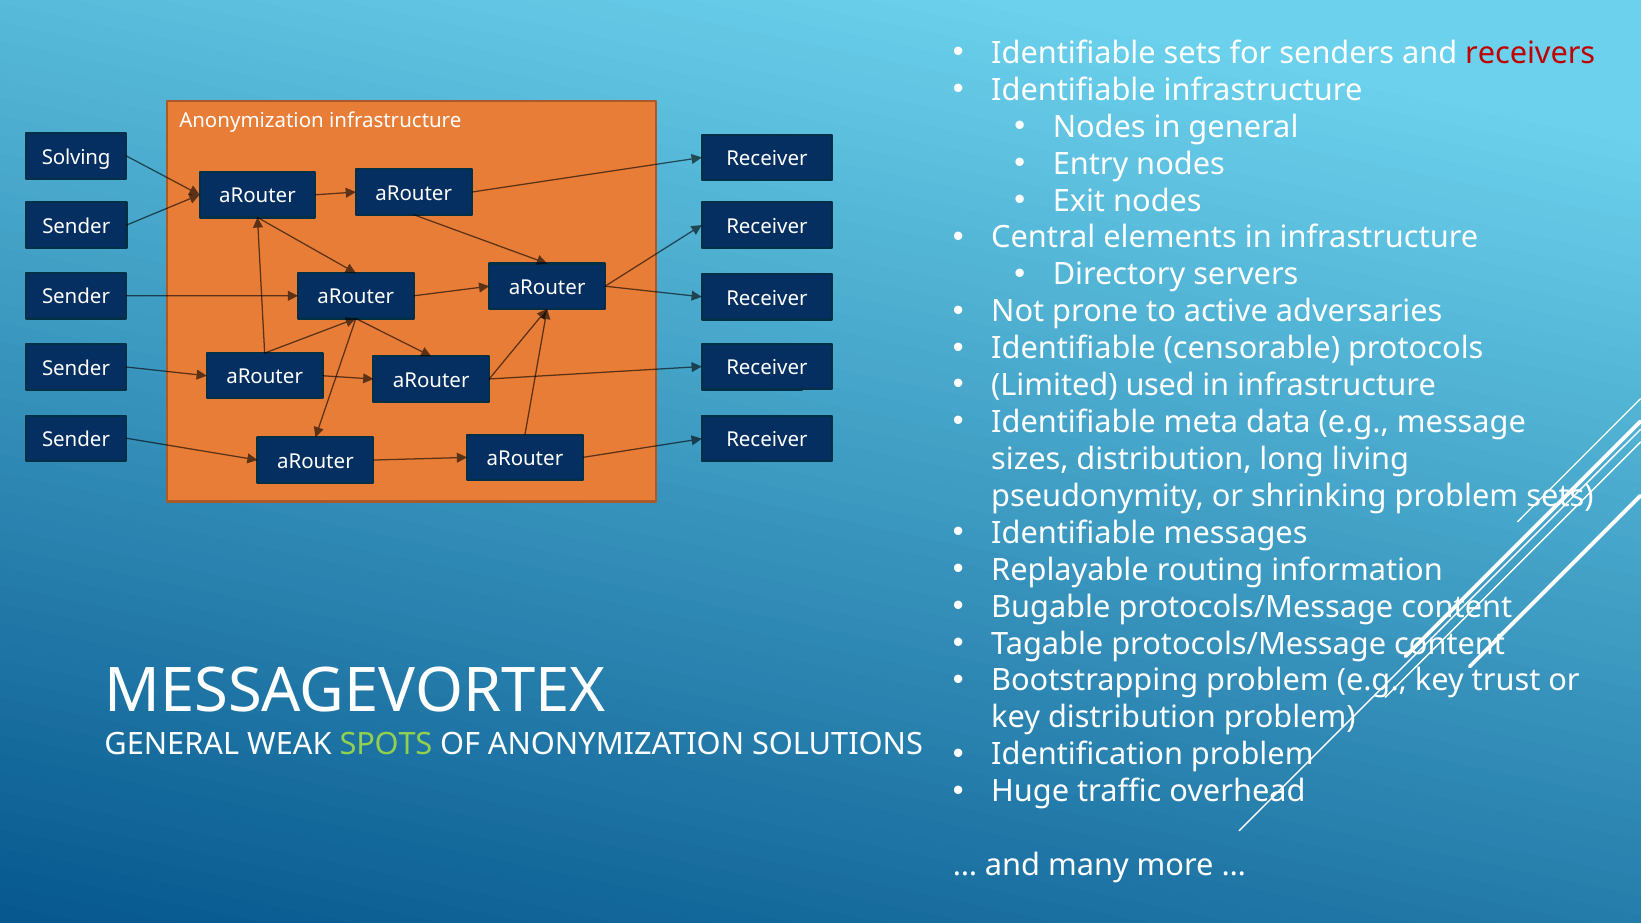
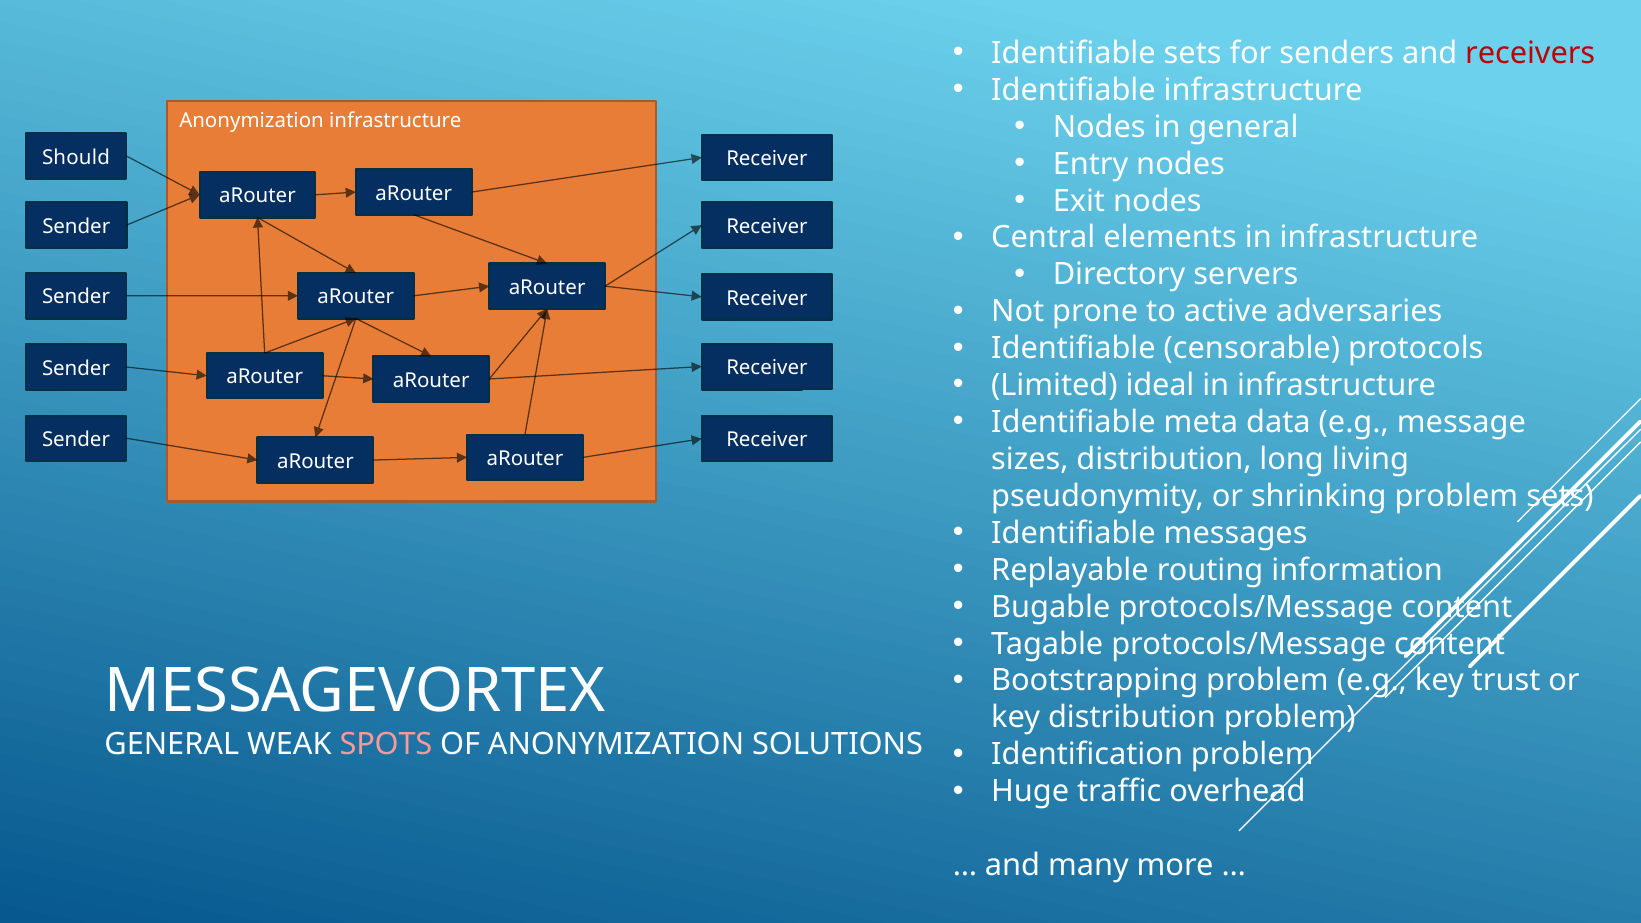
Solving: Solving -> Should
used: used -> ideal
SPOTS colour: light green -> pink
